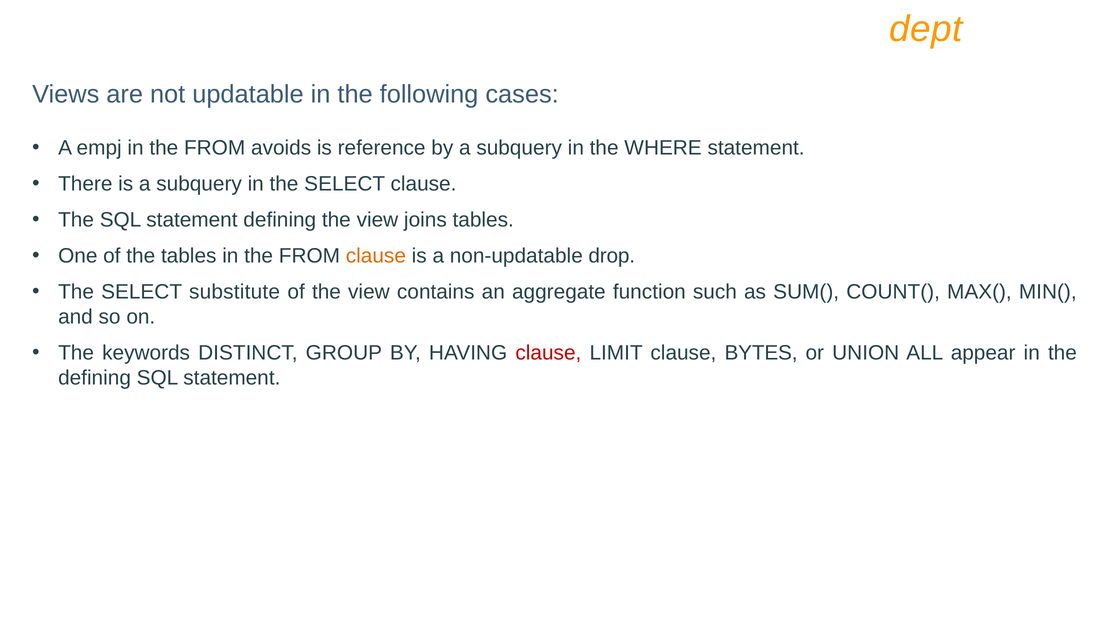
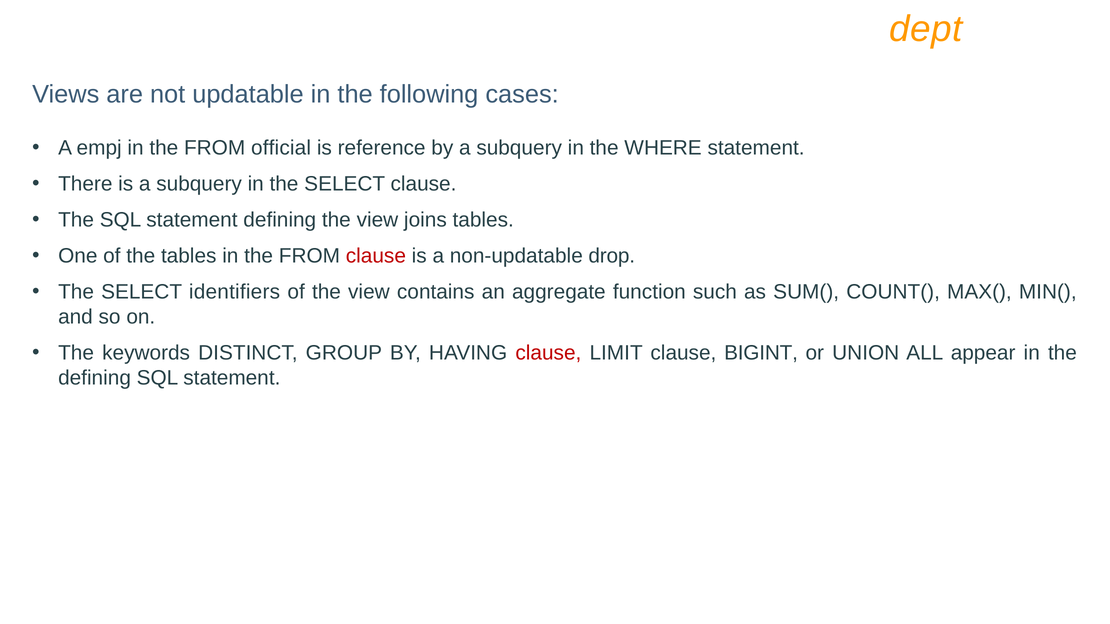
avoids: avoids -> official
clause at (376, 256) colour: orange -> red
substitute: substitute -> identifiers
BYTES: BYTES -> BIGINT
